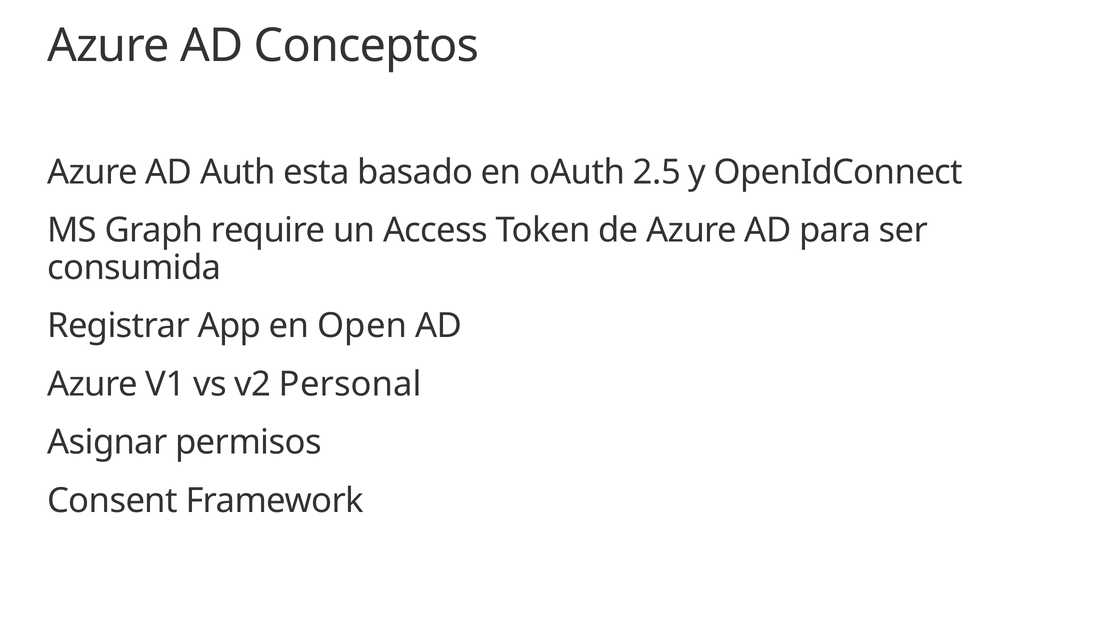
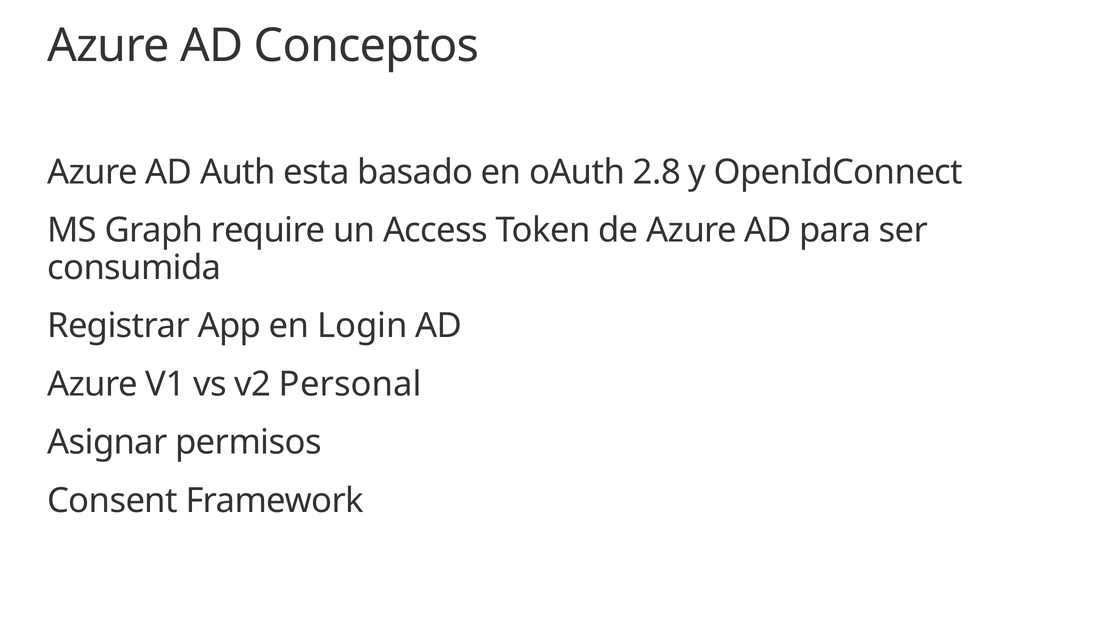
2.5: 2.5 -> 2.8
Open: Open -> Login
